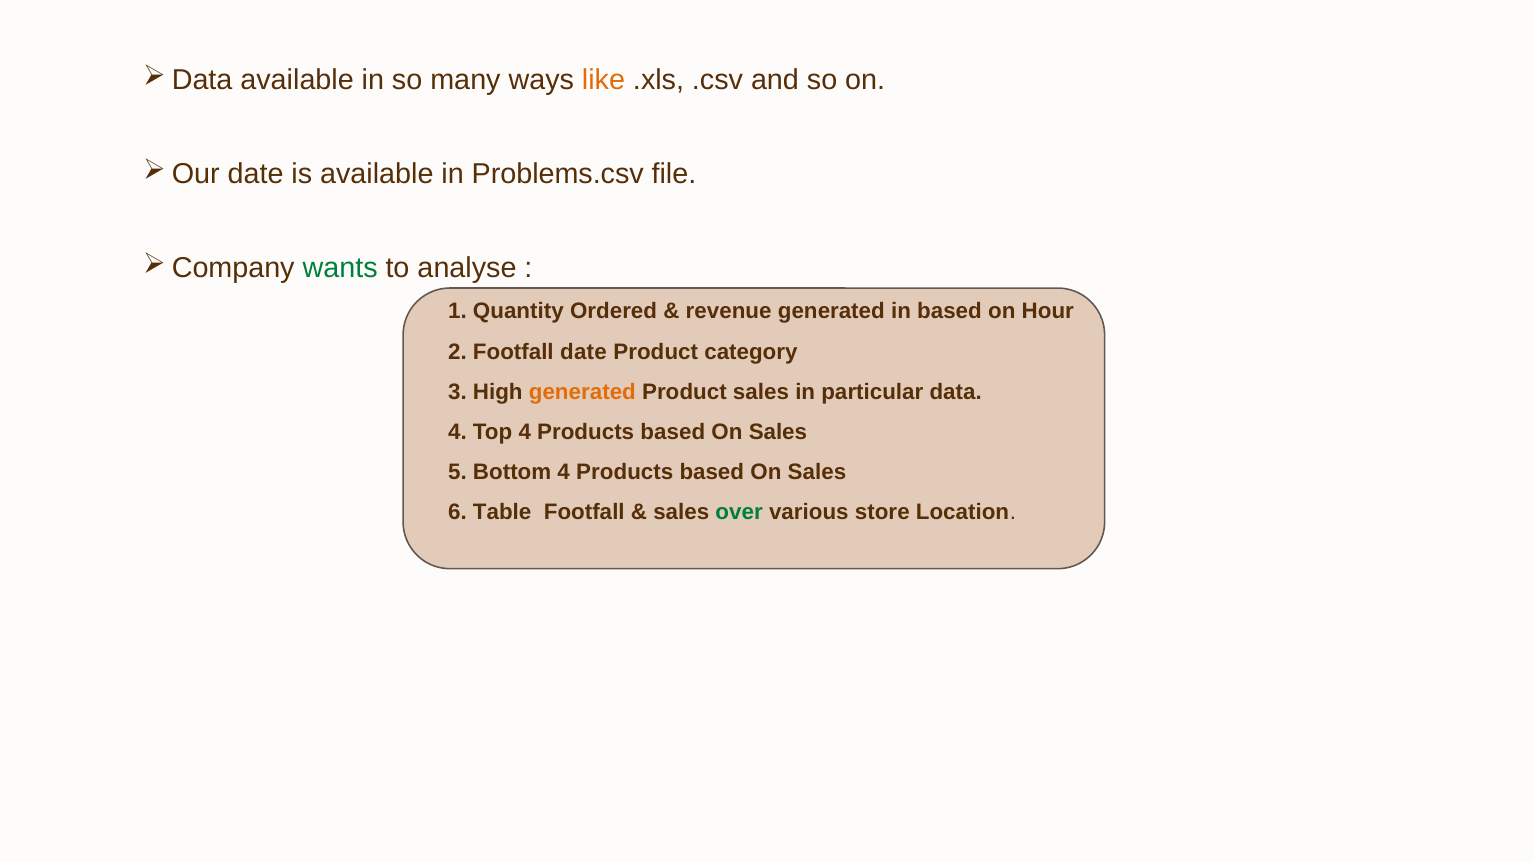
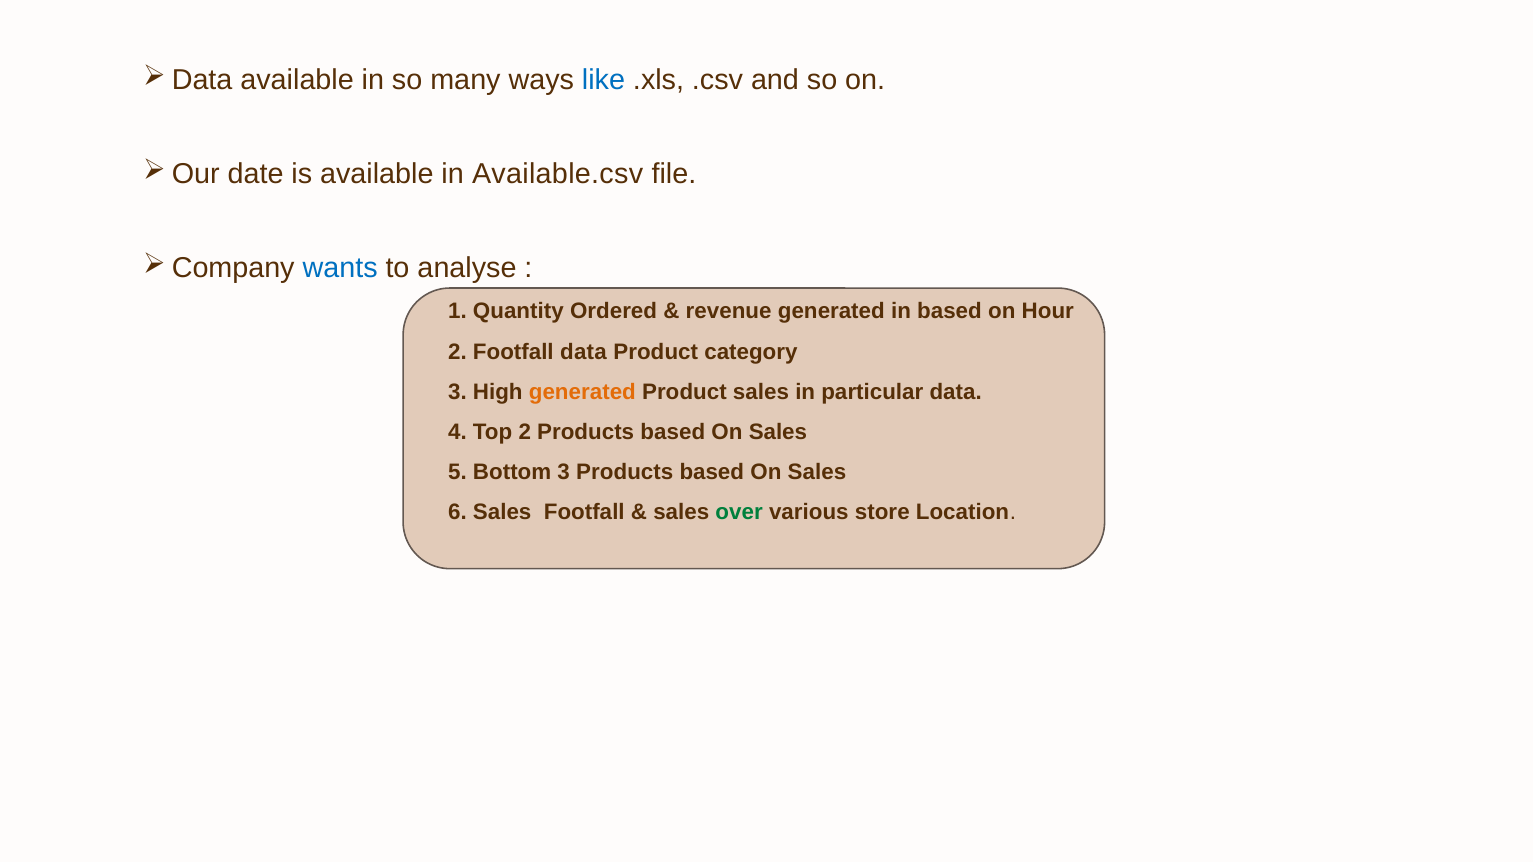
like colour: orange -> blue
Problems.csv: Problems.csv -> Available.csv
wants colour: green -> blue
Footfall date: date -> data
Top 4: 4 -> 2
Bottom 4: 4 -> 3
6 Table: Table -> Sales
